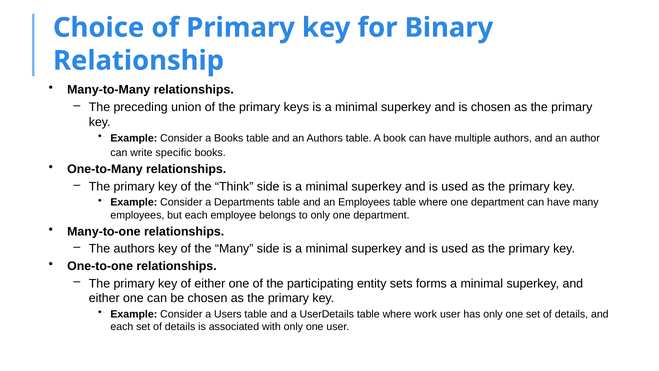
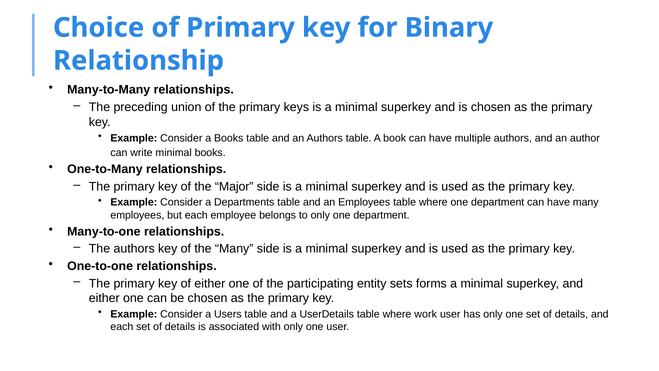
write specific: specific -> minimal
Think: Think -> Major
